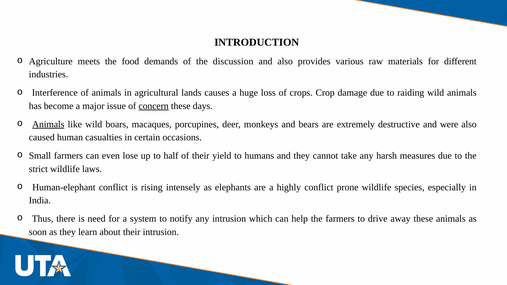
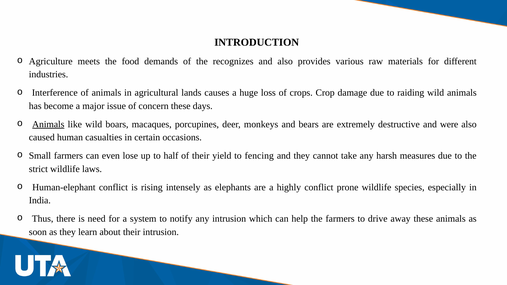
discussion: discussion -> recognizes
concern underline: present -> none
humans: humans -> fencing
